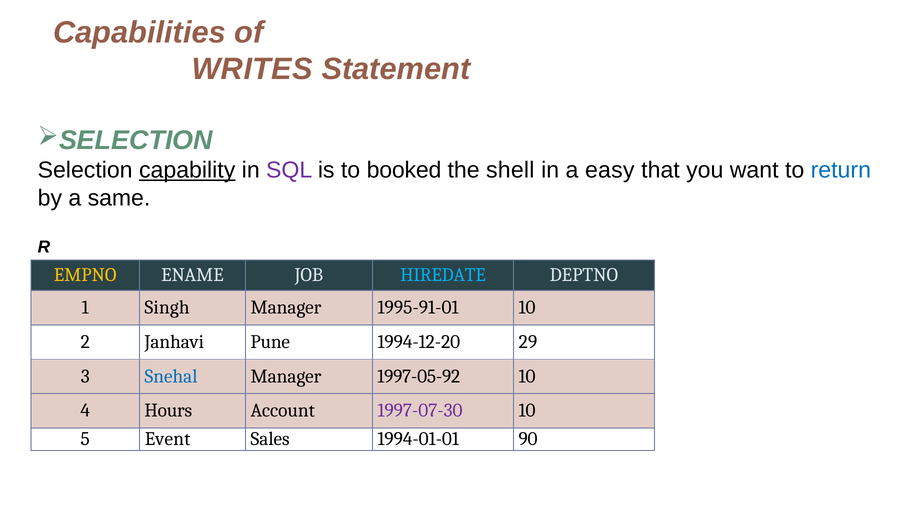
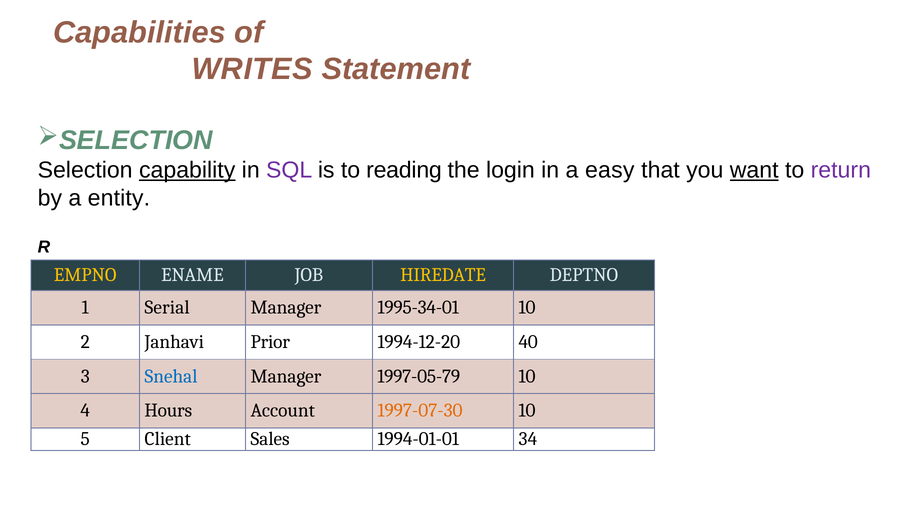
booked: booked -> reading
shell: shell -> login
want underline: none -> present
return colour: blue -> purple
same: same -> entity
HIREDATE colour: light blue -> yellow
Singh: Singh -> Serial
1995-91-01: 1995-91-01 -> 1995-34-01
Pune: Pune -> Prior
29: 29 -> 40
1997-05-92: 1997-05-92 -> 1997-05-79
1997-07-30 colour: purple -> orange
Event: Event -> Client
90: 90 -> 34
